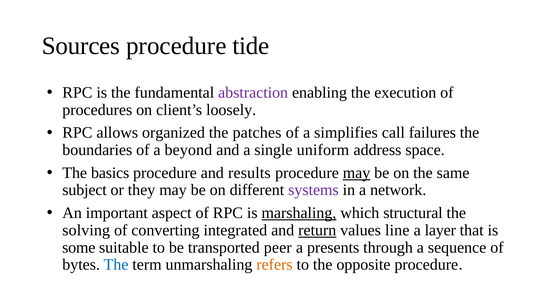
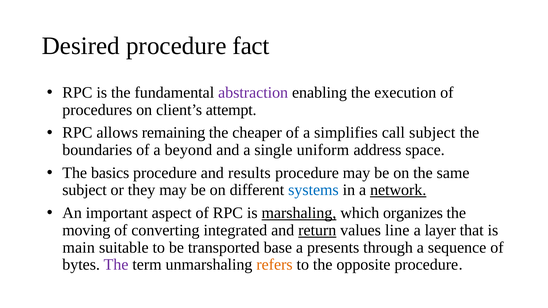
Sources: Sources -> Desired
tide: tide -> fact
loosely: loosely -> attempt
organized: organized -> remaining
patches: patches -> cheaper
call failures: failures -> subject
may at (357, 173) underline: present -> none
systems colour: purple -> blue
network underline: none -> present
structural: structural -> organizes
solving: solving -> moving
some: some -> main
peer: peer -> base
The at (116, 265) colour: blue -> purple
